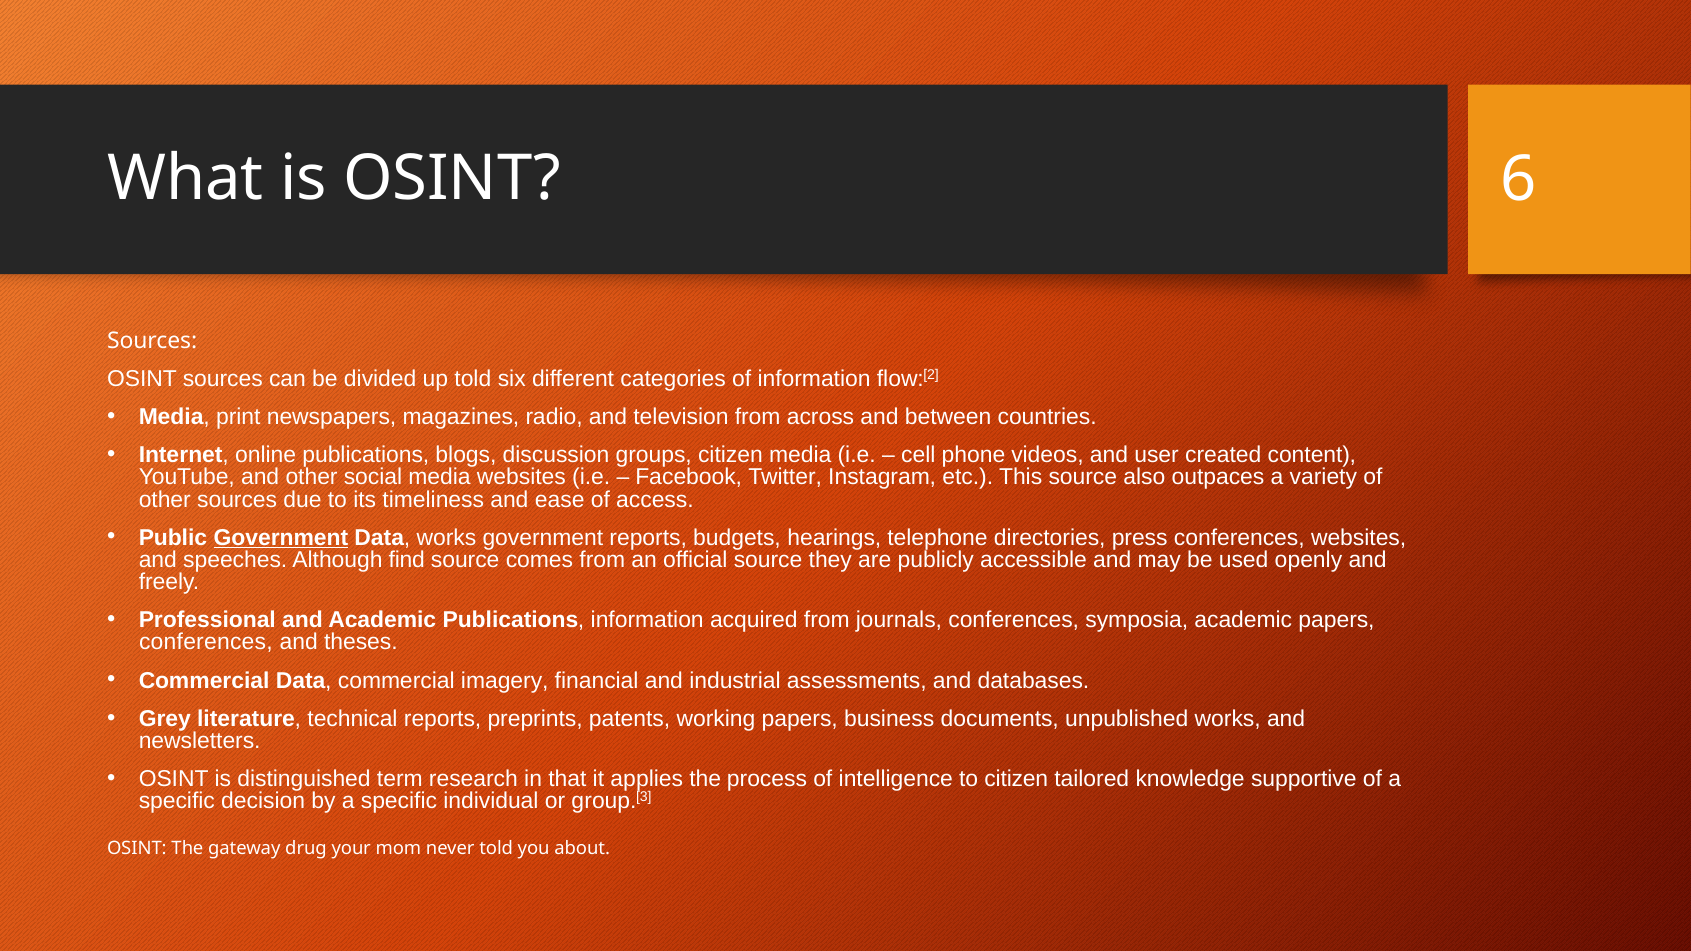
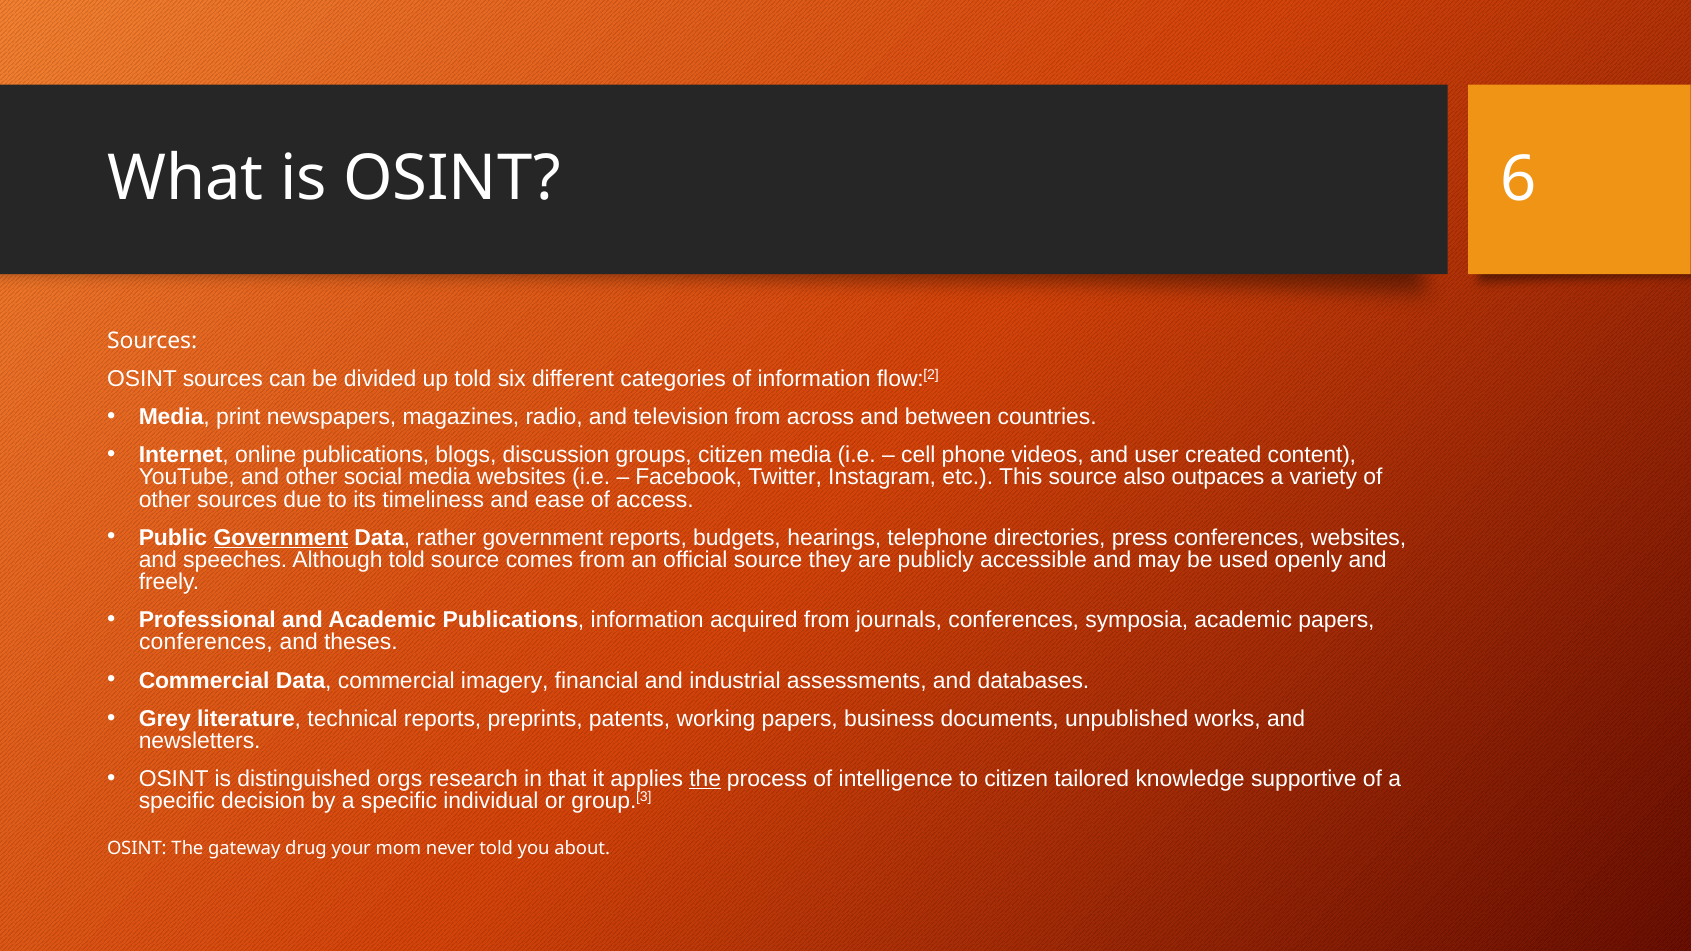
Data works: works -> rather
Although find: find -> told
term: term -> orgs
the at (705, 779) underline: none -> present
